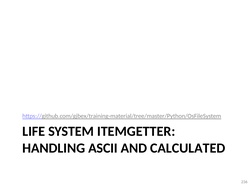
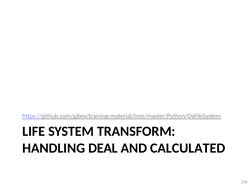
ITEMGETTER: ITEMGETTER -> TRANSFORM
ASCII: ASCII -> DEAL
